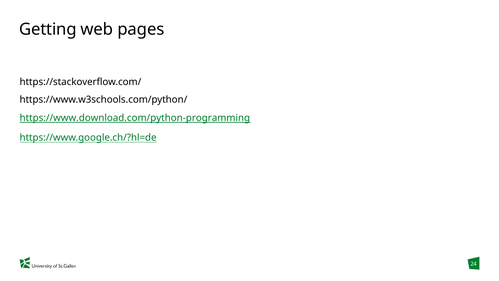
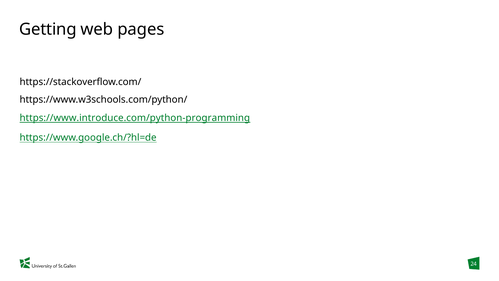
https://www.download.com/python-programming: https://www.download.com/python-programming -> https://www.introduce.com/python-programming
